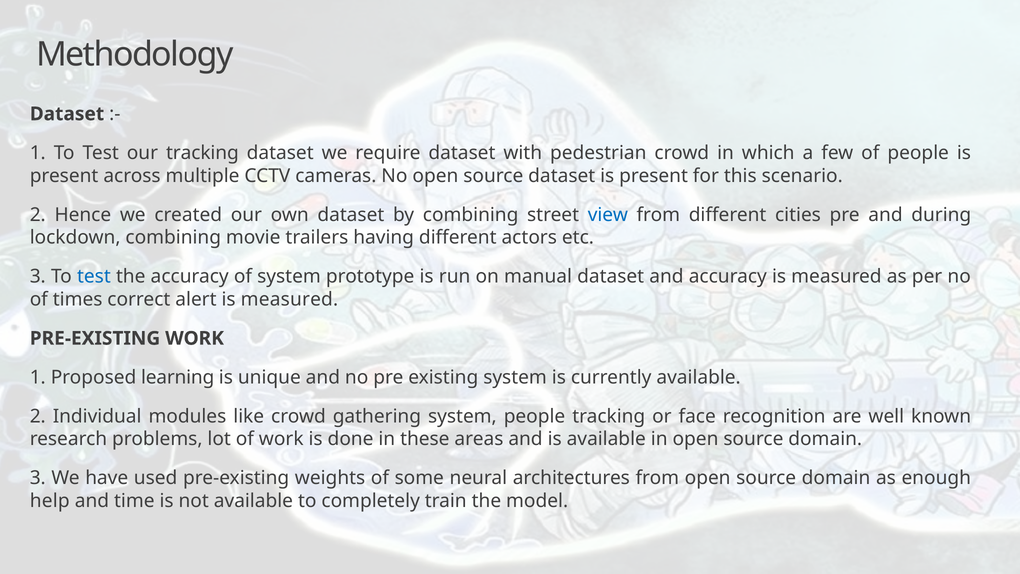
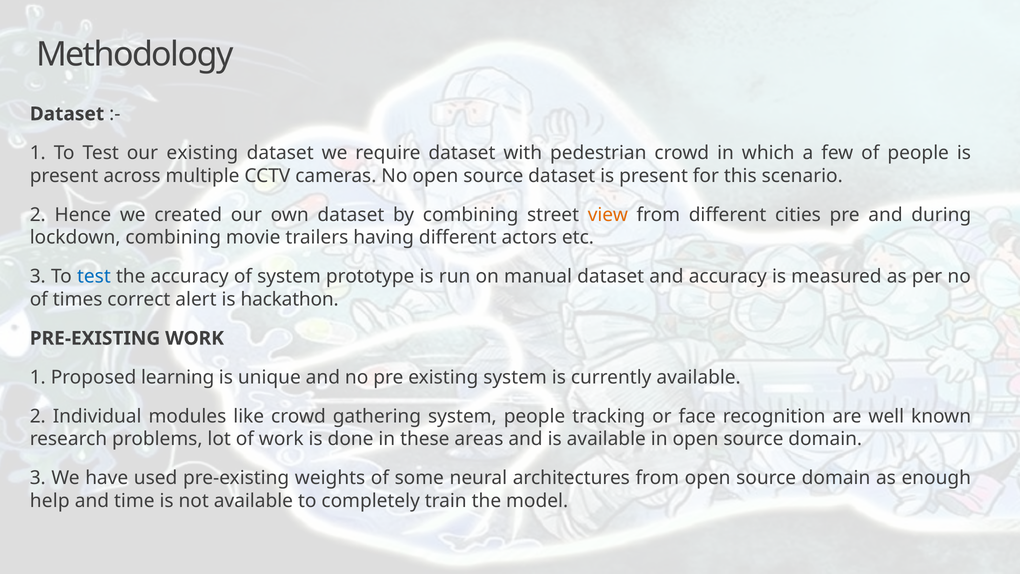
our tracking: tracking -> existing
view colour: blue -> orange
alert is measured: measured -> hackathon
